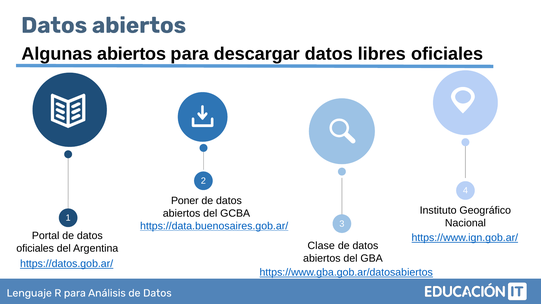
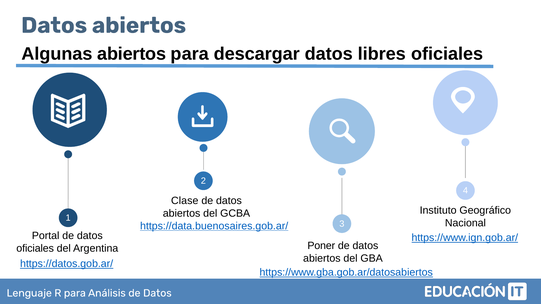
Poner: Poner -> Clase
Clase: Clase -> Poner
